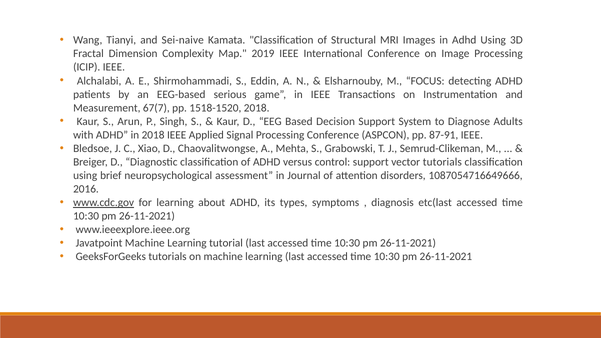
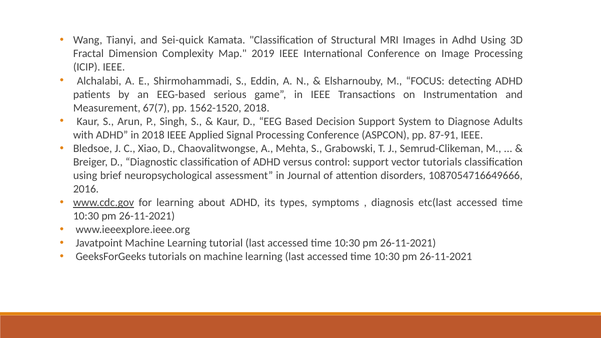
Sei-naive: Sei-naive -> Sei-quick
1518-1520: 1518-1520 -> 1562-1520
